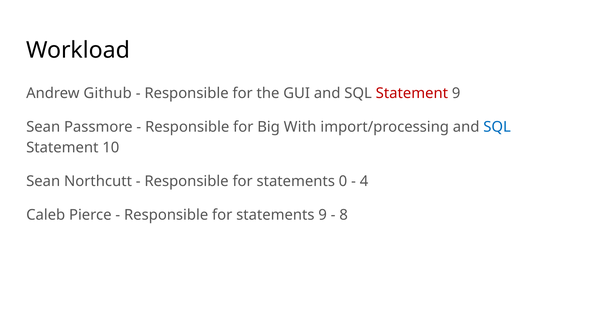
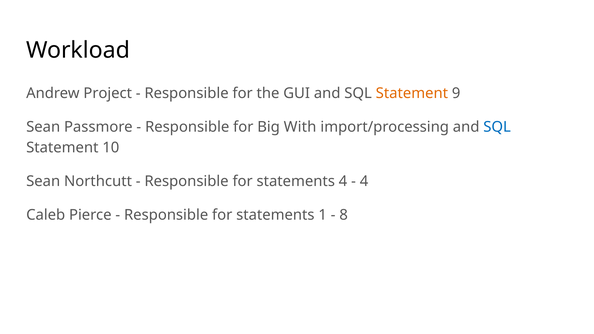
Github: Github -> Project
Statement at (412, 93) colour: red -> orange
statements 0: 0 -> 4
statements 9: 9 -> 1
